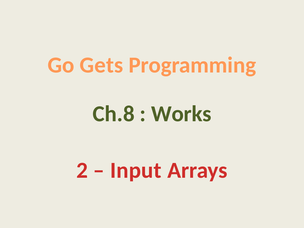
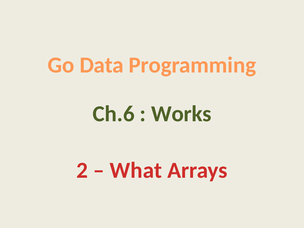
Gets: Gets -> Data
Ch.8: Ch.8 -> Ch.6
Input: Input -> What
